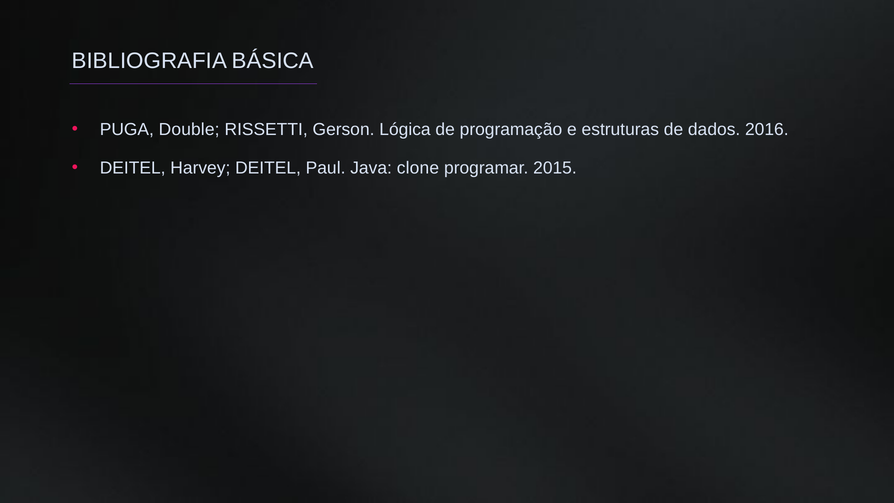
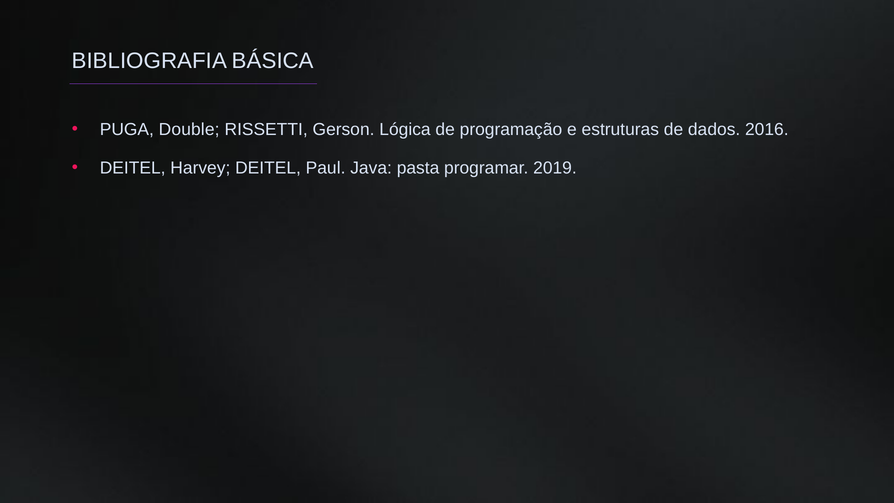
clone: clone -> pasta
2015: 2015 -> 2019
